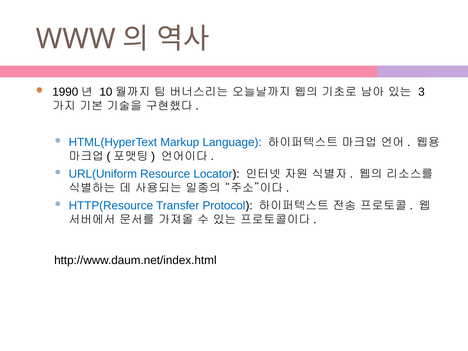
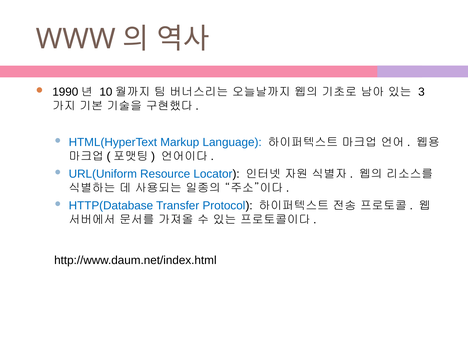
HTTP(Resource: HTTP(Resource -> HTTP(Database
